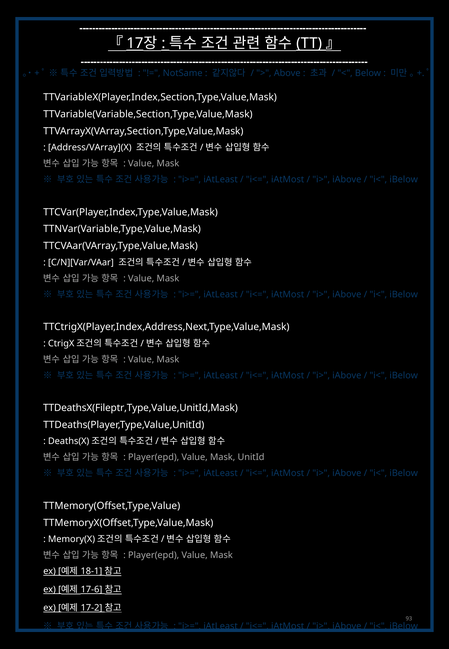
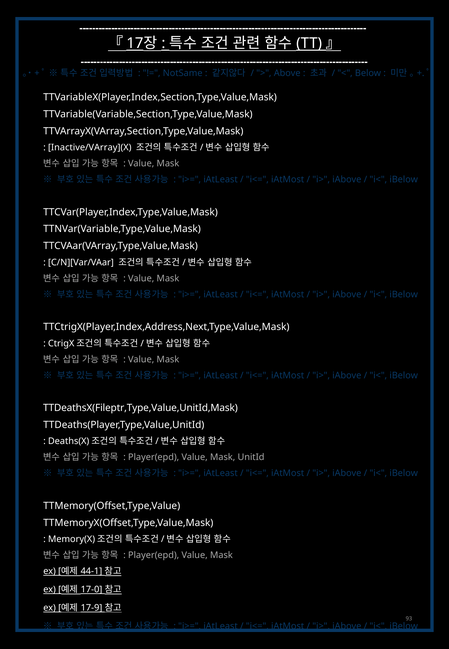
Address/VArray](X: Address/VArray](X -> Inactive/VArray](X
18-1: 18-1 -> 44-1
17-6: 17-6 -> 17-0
17-2: 17-2 -> 17-9
